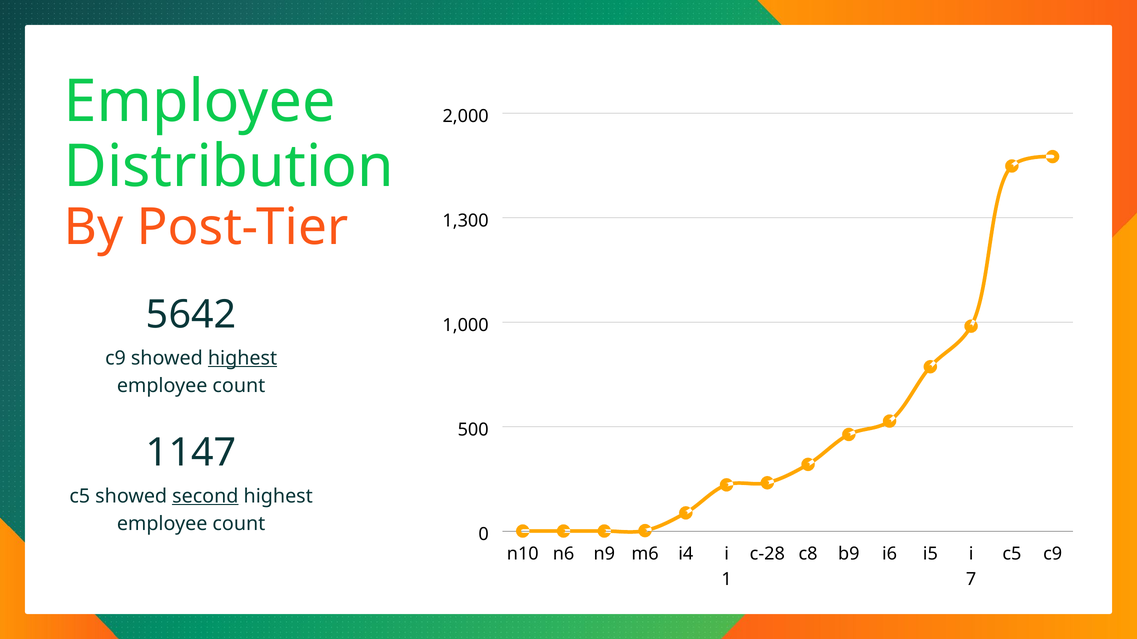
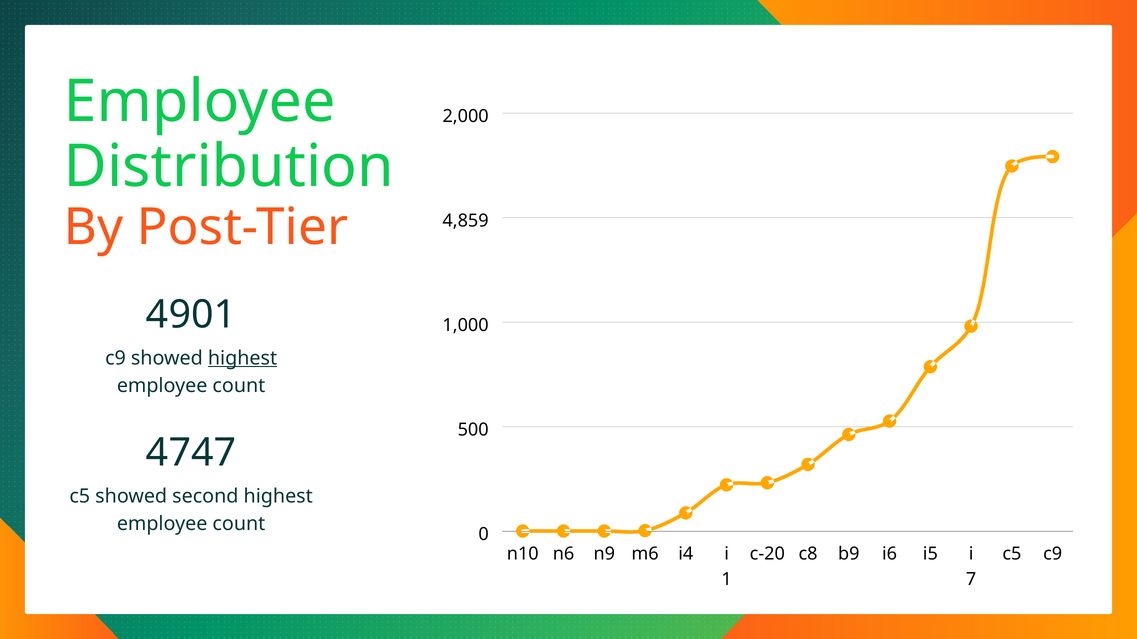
1,300: 1,300 -> 4,859
5642: 5642 -> 4901
1147: 1147 -> 4747
second underline: present -> none
c-28: c-28 -> c-20
